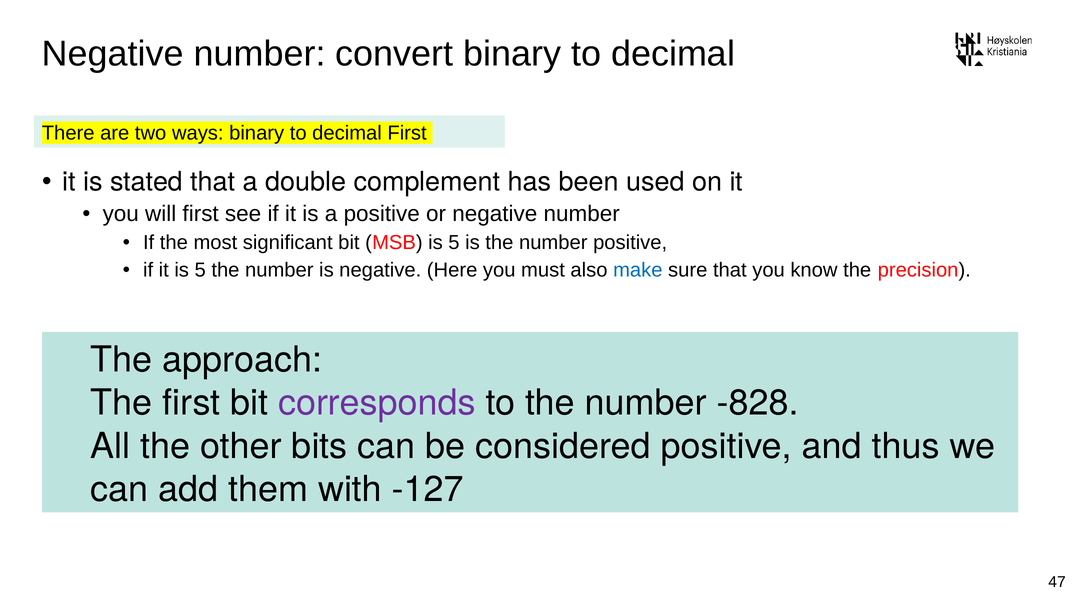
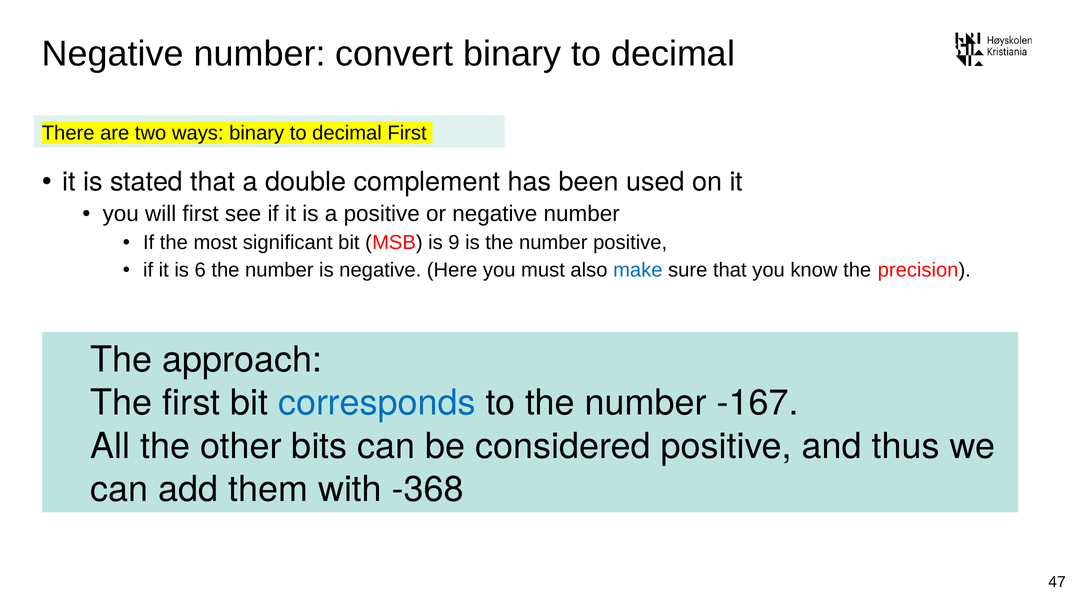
MSB is 5: 5 -> 9
it is 5: 5 -> 6
corresponds colour: purple -> blue
-828: -828 -> -167
-127: -127 -> -368
